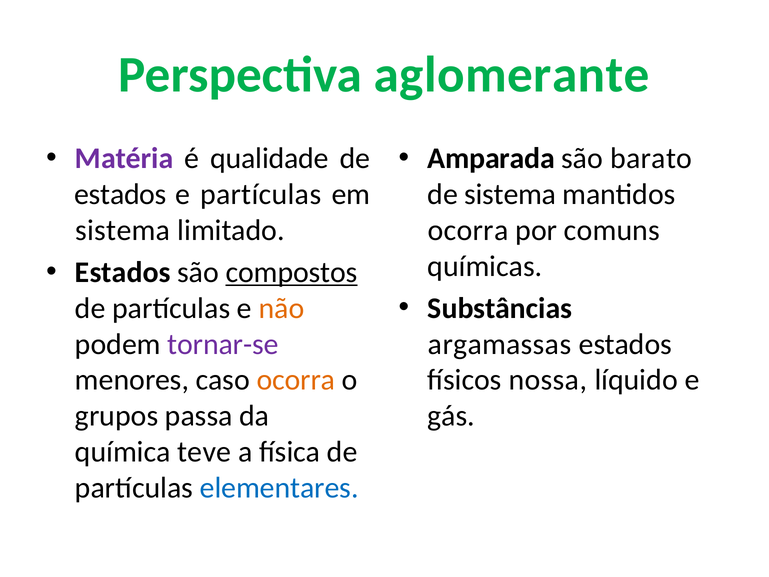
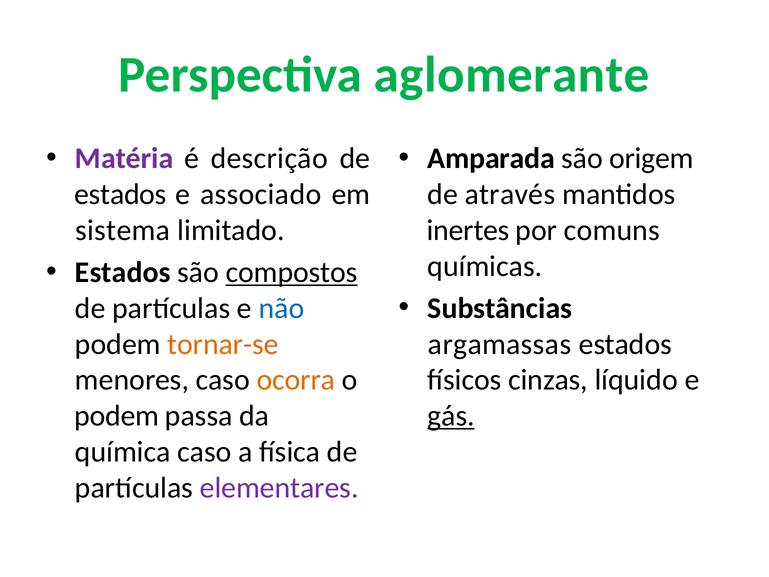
qualidade: qualidade -> descrição
barato: barato -> origem
e partículas: partículas -> associado
de sistema: sistema -> através
ocorra at (468, 230): ocorra -> inertes
não colour: orange -> blue
tornar-se colour: purple -> orange
nossa: nossa -> cinzas
grupos at (117, 416): grupos -> podem
gás underline: none -> present
química teve: teve -> caso
elementares colour: blue -> purple
